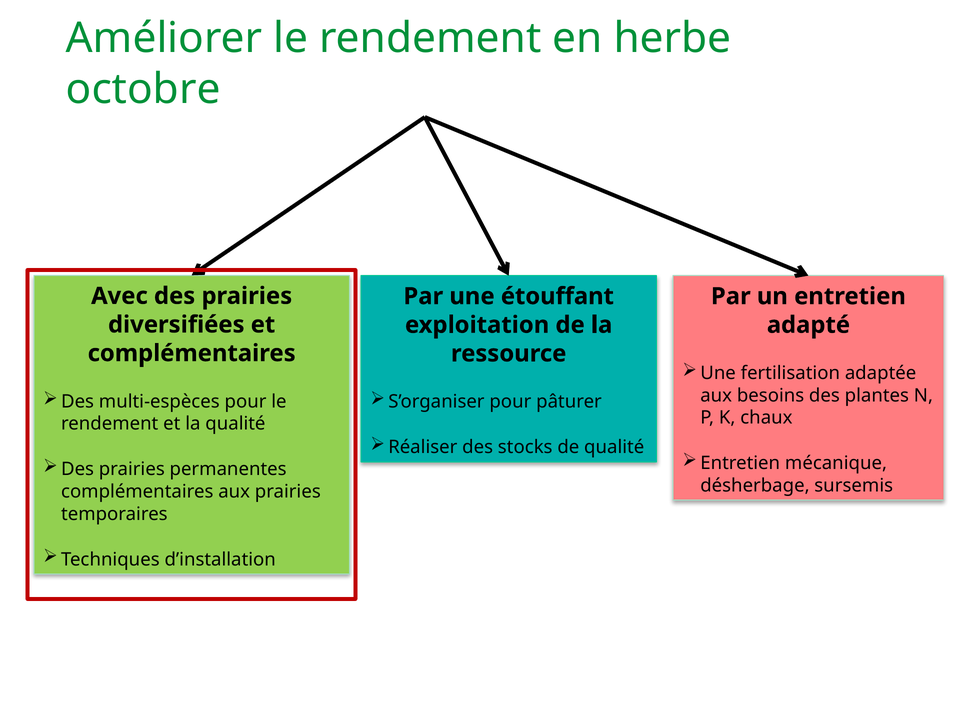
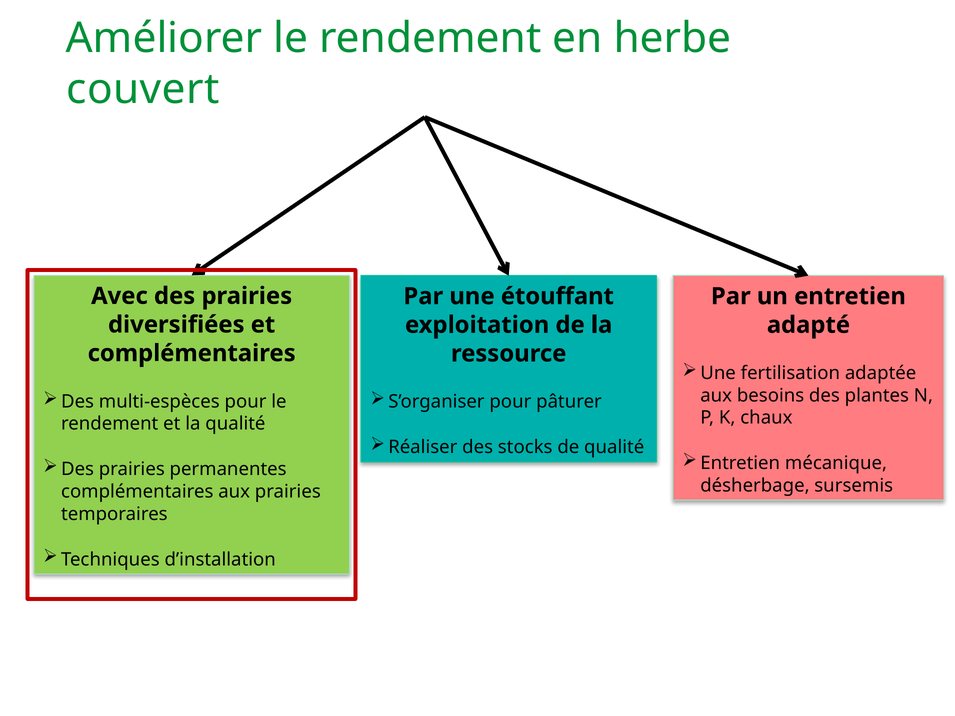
octobre: octobre -> couvert
